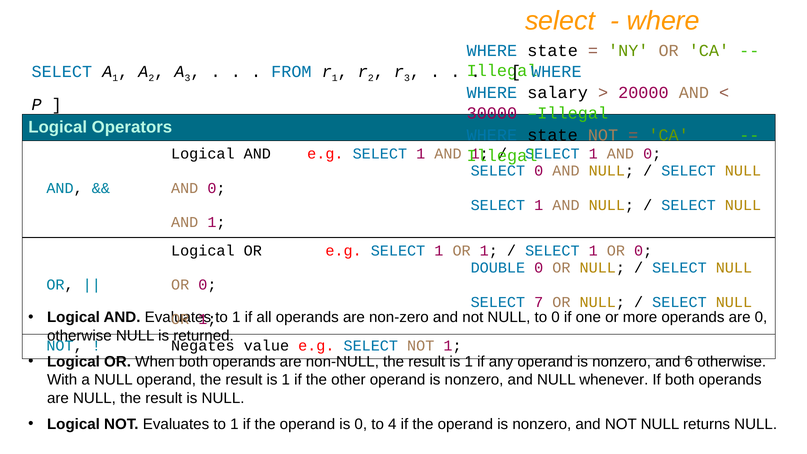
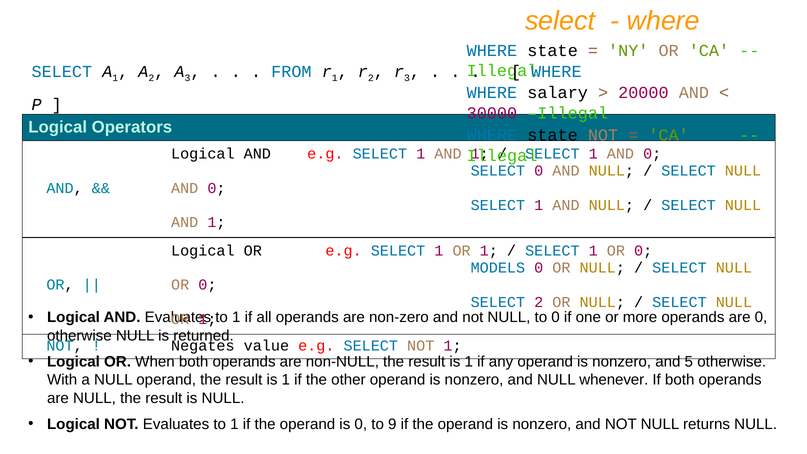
DOUBLE: DOUBLE -> MODELS
SELECT 7: 7 -> 2
6: 6 -> 5
4: 4 -> 9
